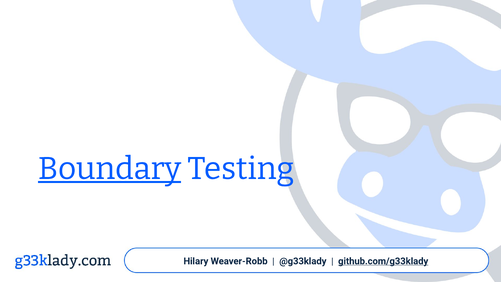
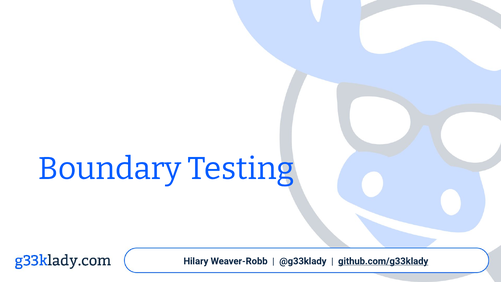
Boundary underline: present -> none
